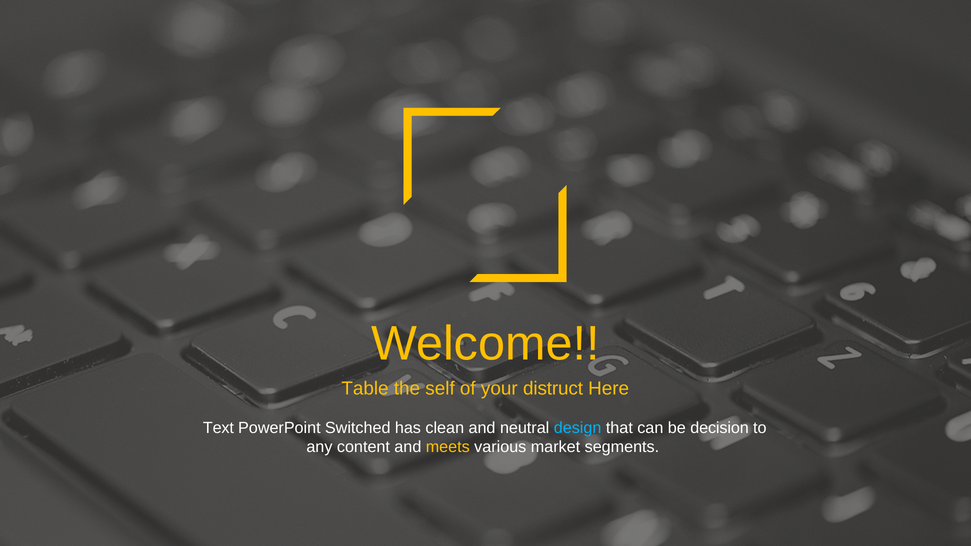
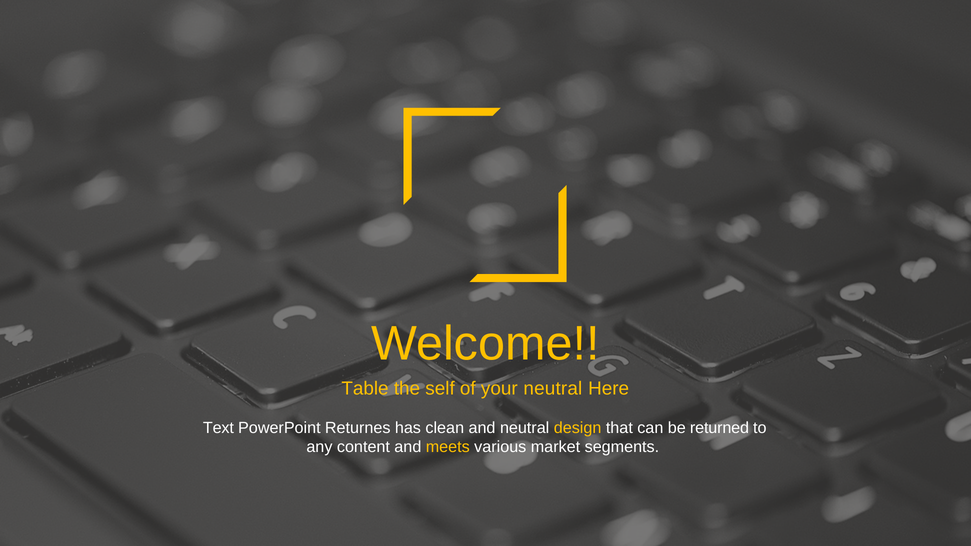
your distruct: distruct -> neutral
Switched: Switched -> Returnes
design colour: light blue -> yellow
decision: decision -> returned
